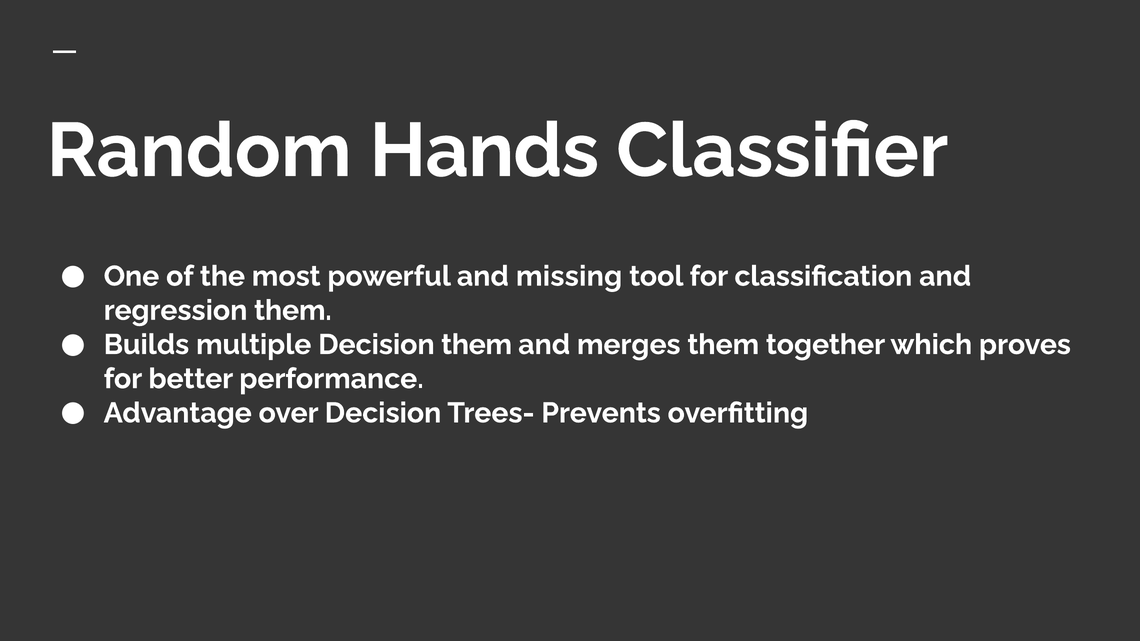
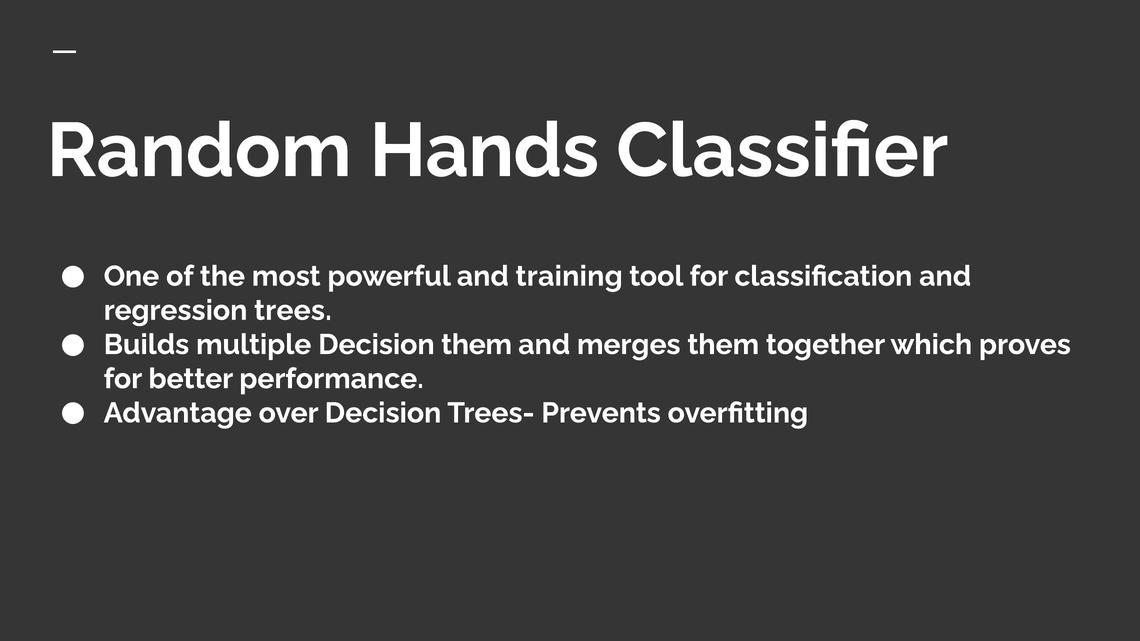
missing: missing -> training
regression them: them -> trees
